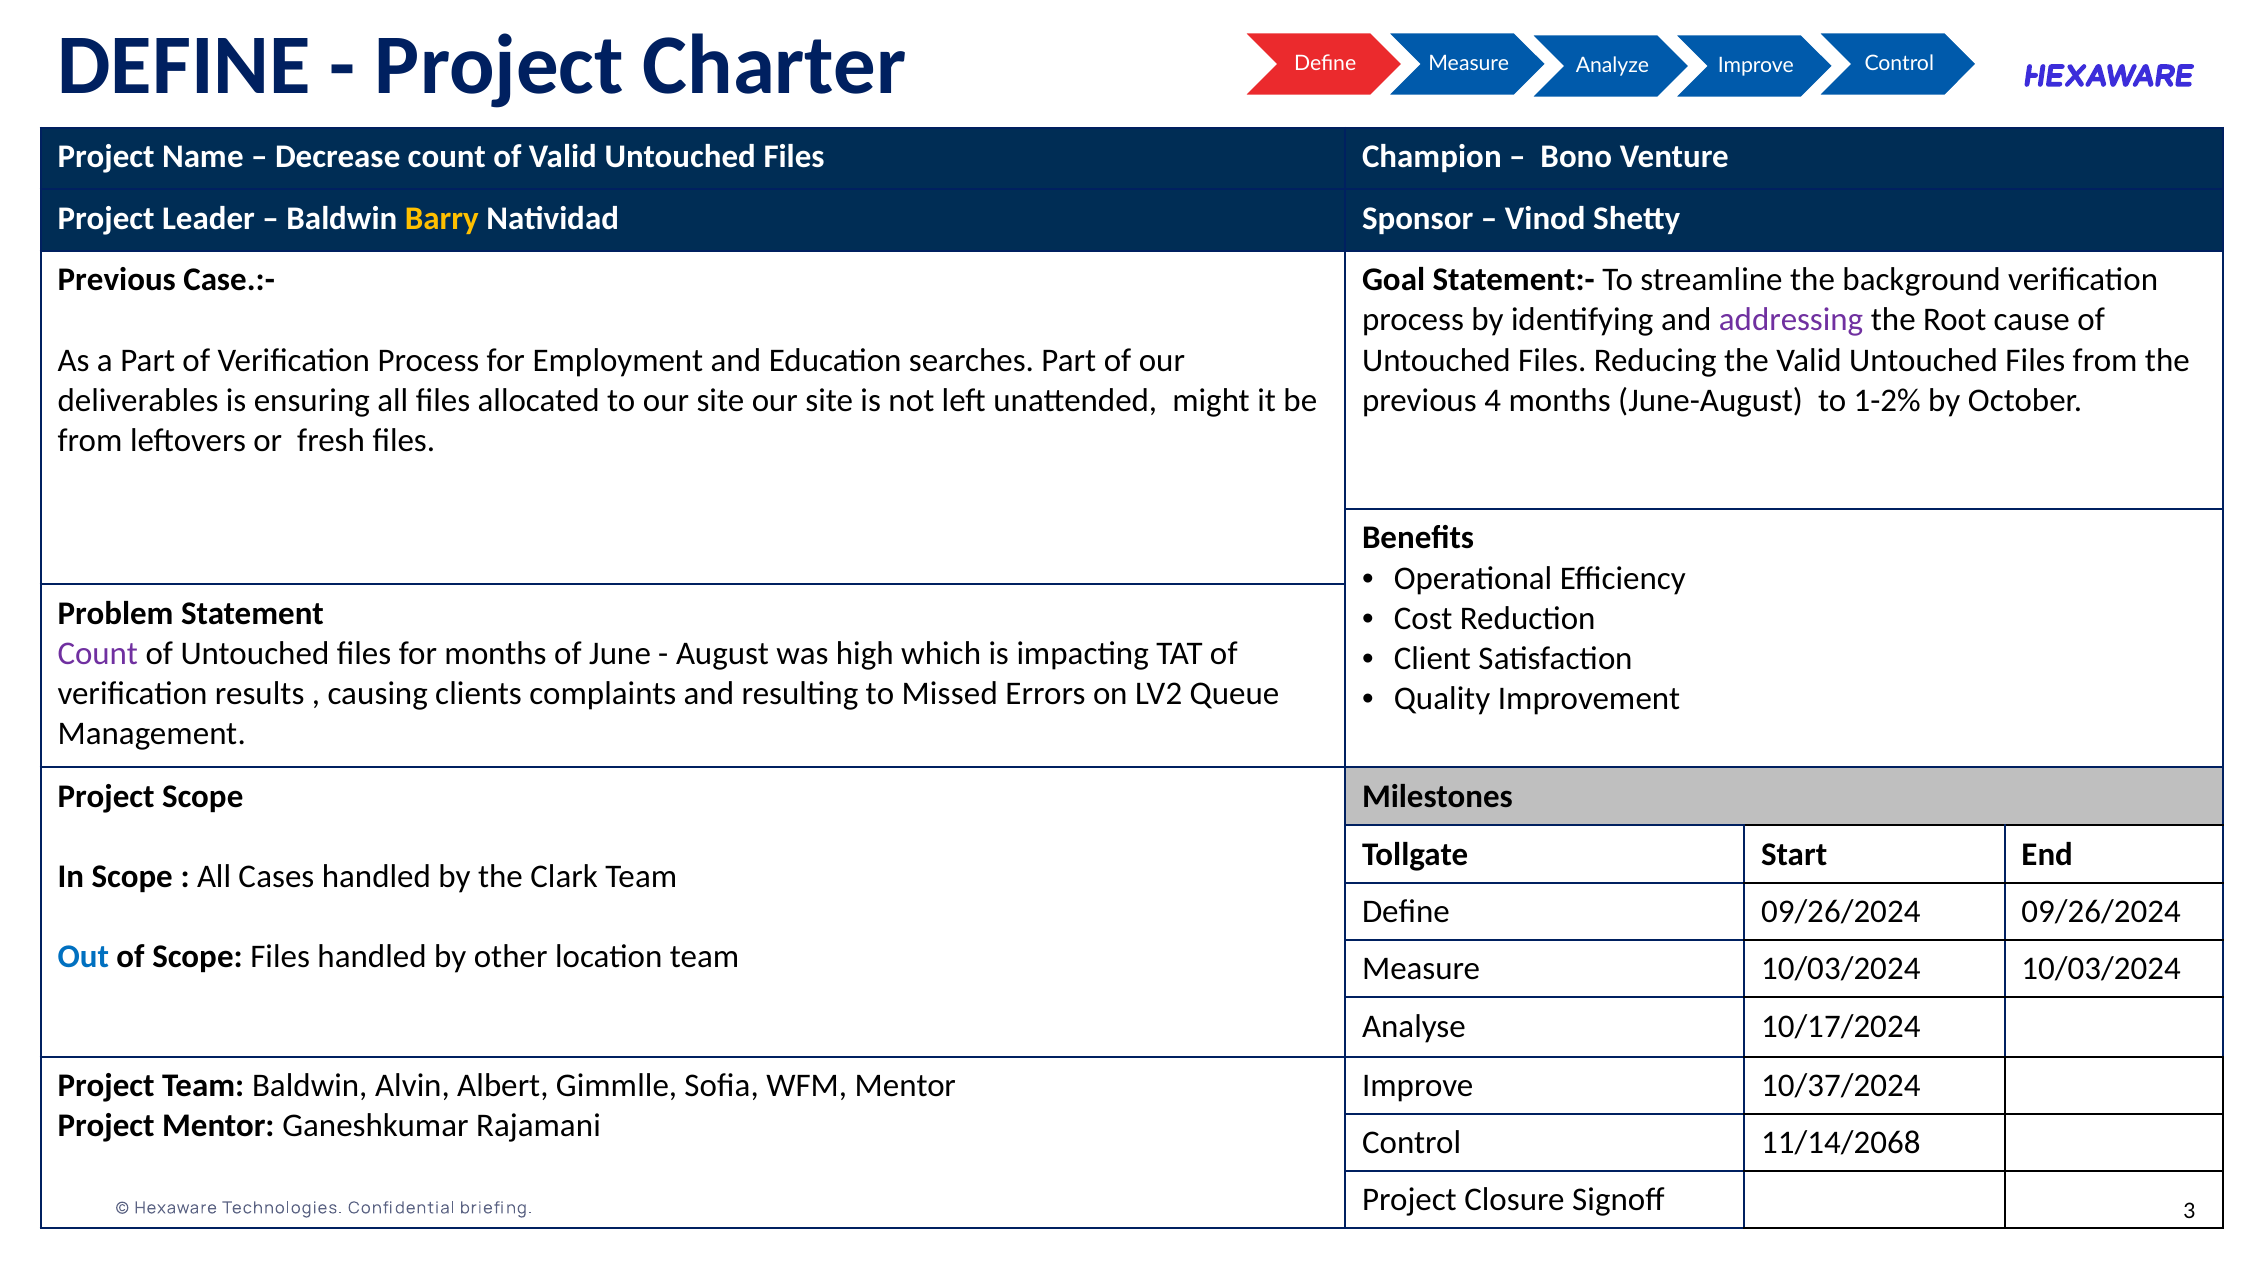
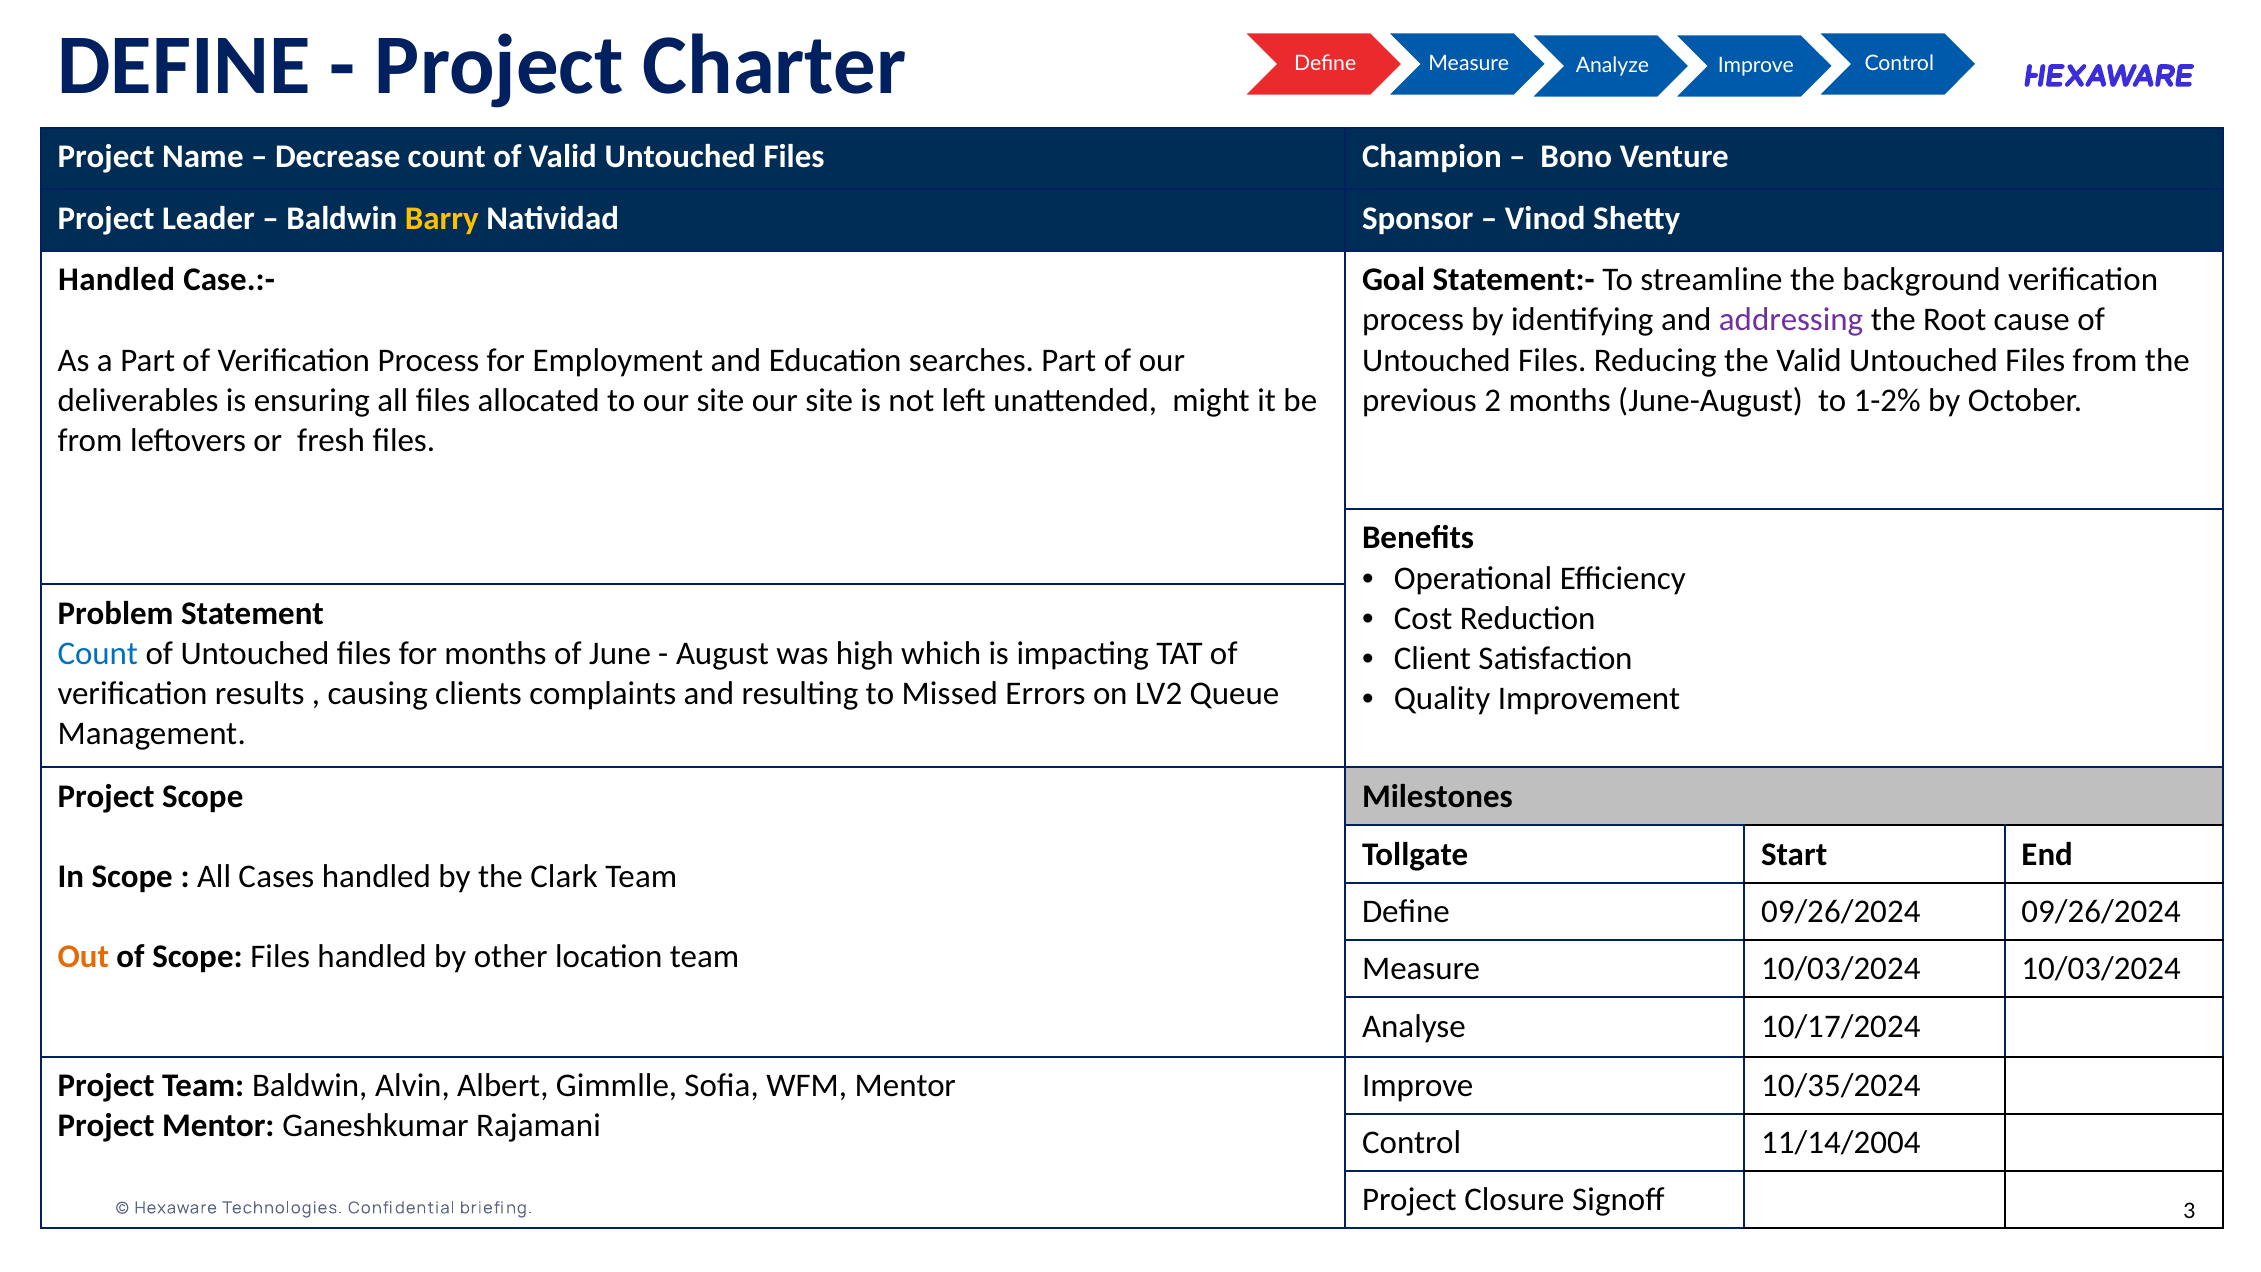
Previous at (117, 280): Previous -> Handled
4: 4 -> 2
Count at (98, 653) colour: purple -> blue
Out colour: blue -> orange
10/37/2024: 10/37/2024 -> 10/35/2024
11/14/2068: 11/14/2068 -> 11/14/2004
